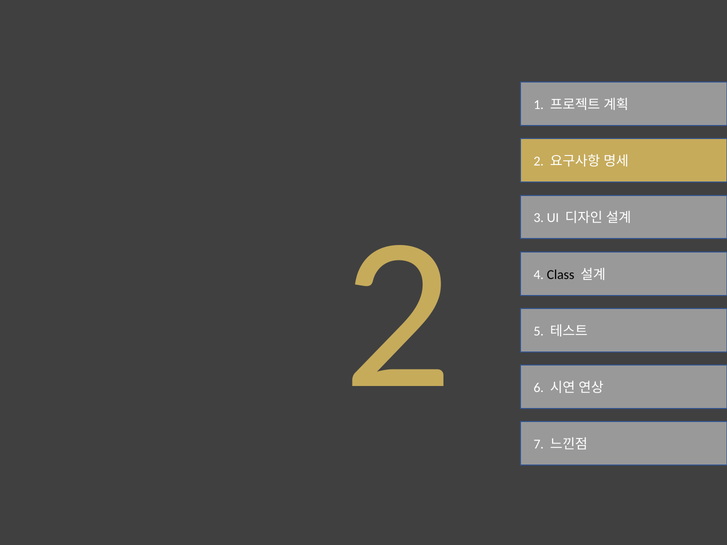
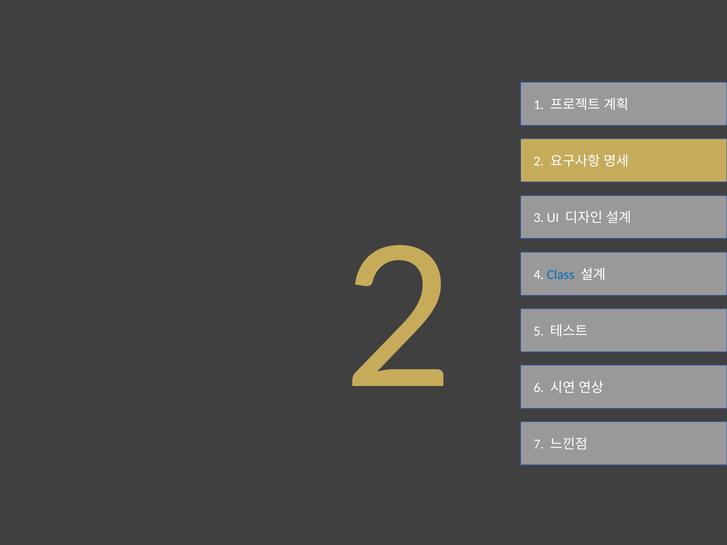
Class colour: black -> blue
